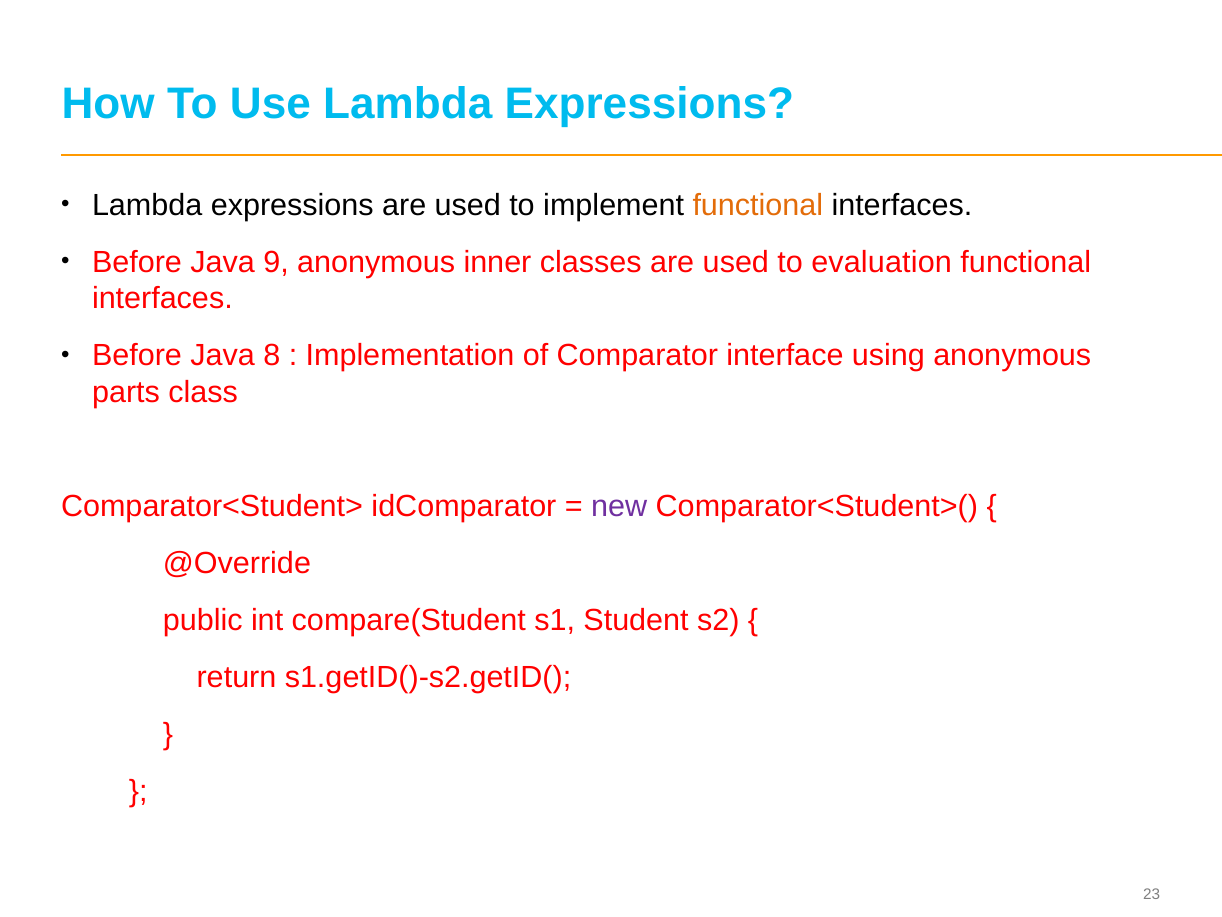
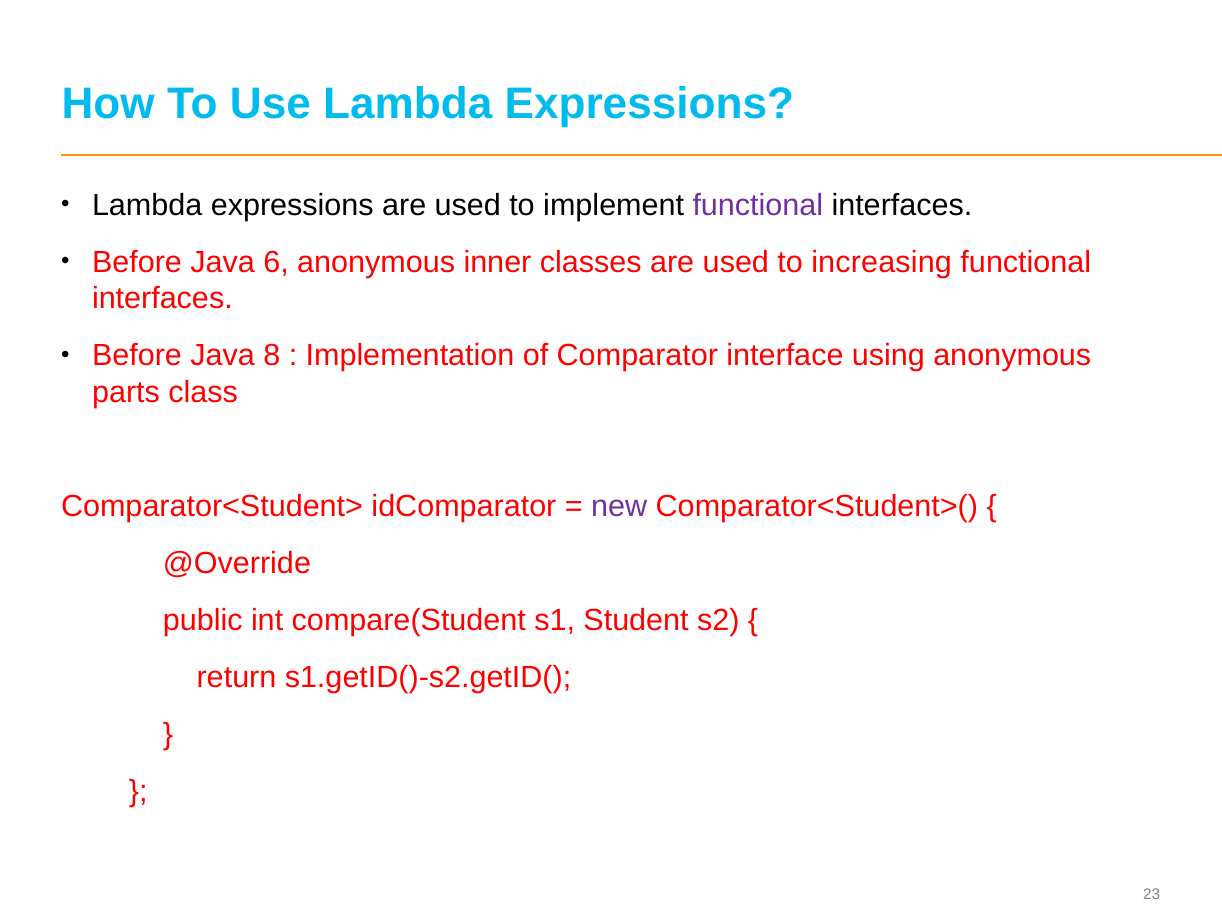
functional at (758, 205) colour: orange -> purple
9: 9 -> 6
evaluation: evaluation -> increasing
